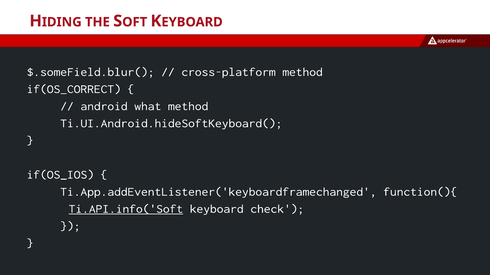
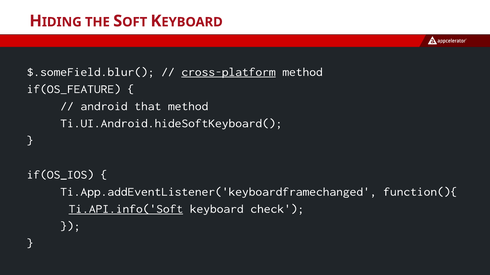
cross-platform underline: none -> present
if(OS_CORRECT: if(OS_CORRECT -> if(OS_FEATURE
what: what -> that
